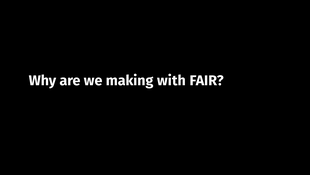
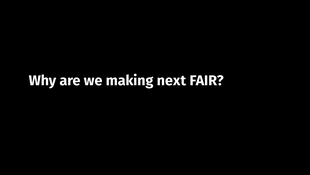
with: with -> next
